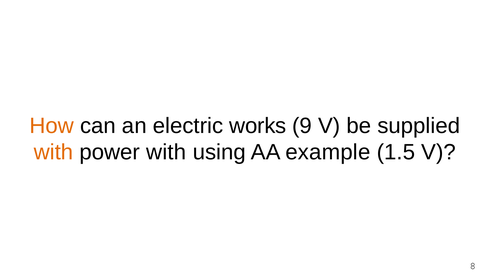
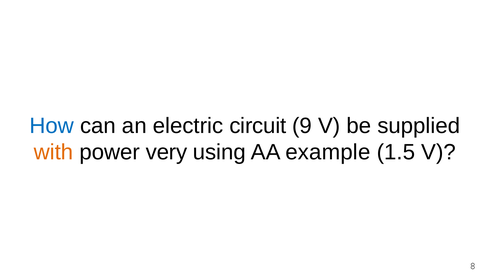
How colour: orange -> blue
works: works -> circuit
power with: with -> very
